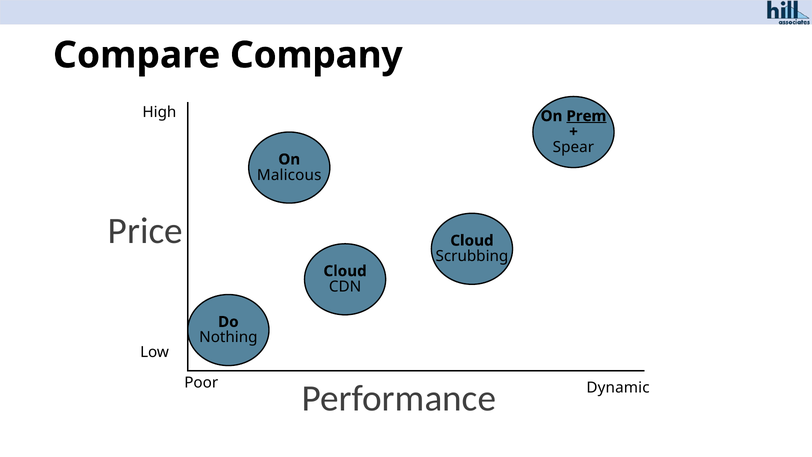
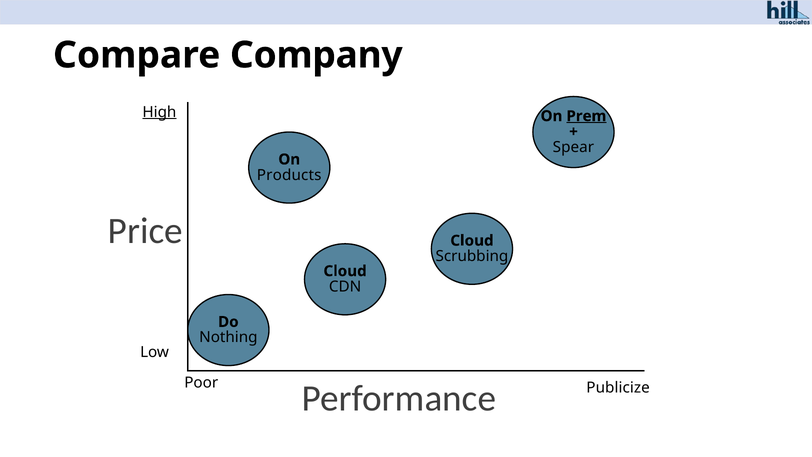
High underline: none -> present
Malicous: Malicous -> Products
Dynamic: Dynamic -> Publicize
